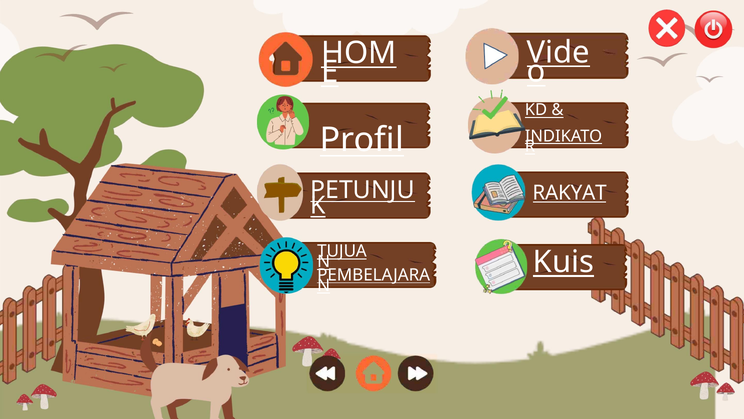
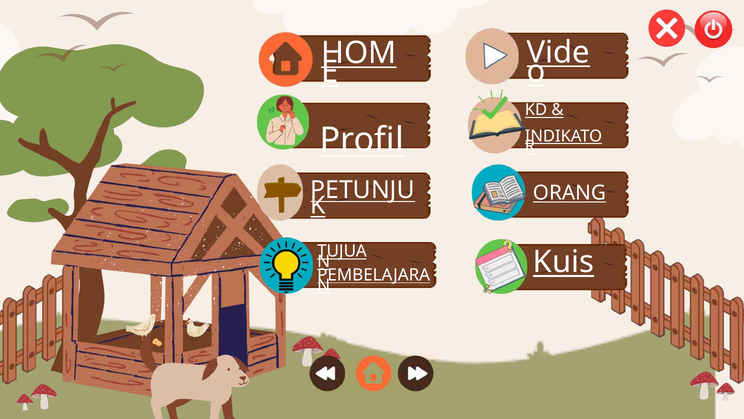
RAKYAT: RAKYAT -> ORANG
